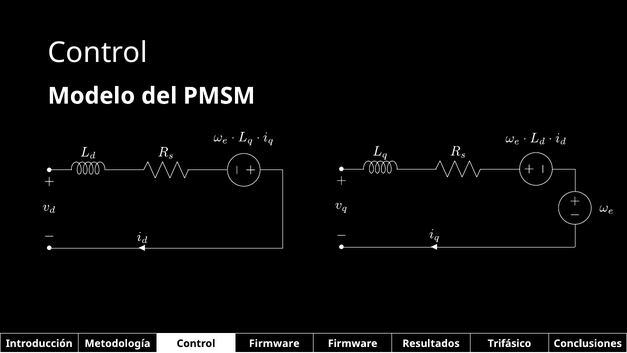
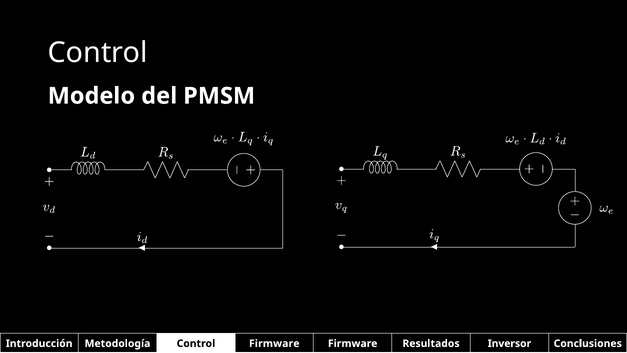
Trifásico: Trifásico -> Inversor
